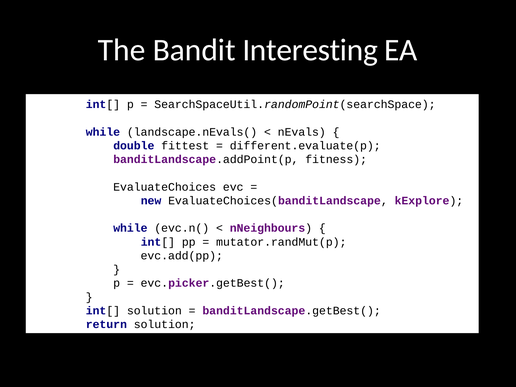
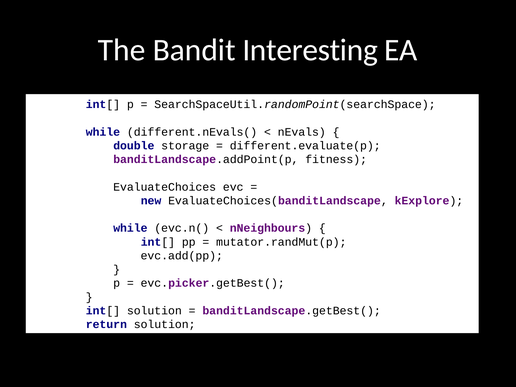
landscape.nEvals(: landscape.nEvals( -> different.nEvals(
fittest: fittest -> storage
